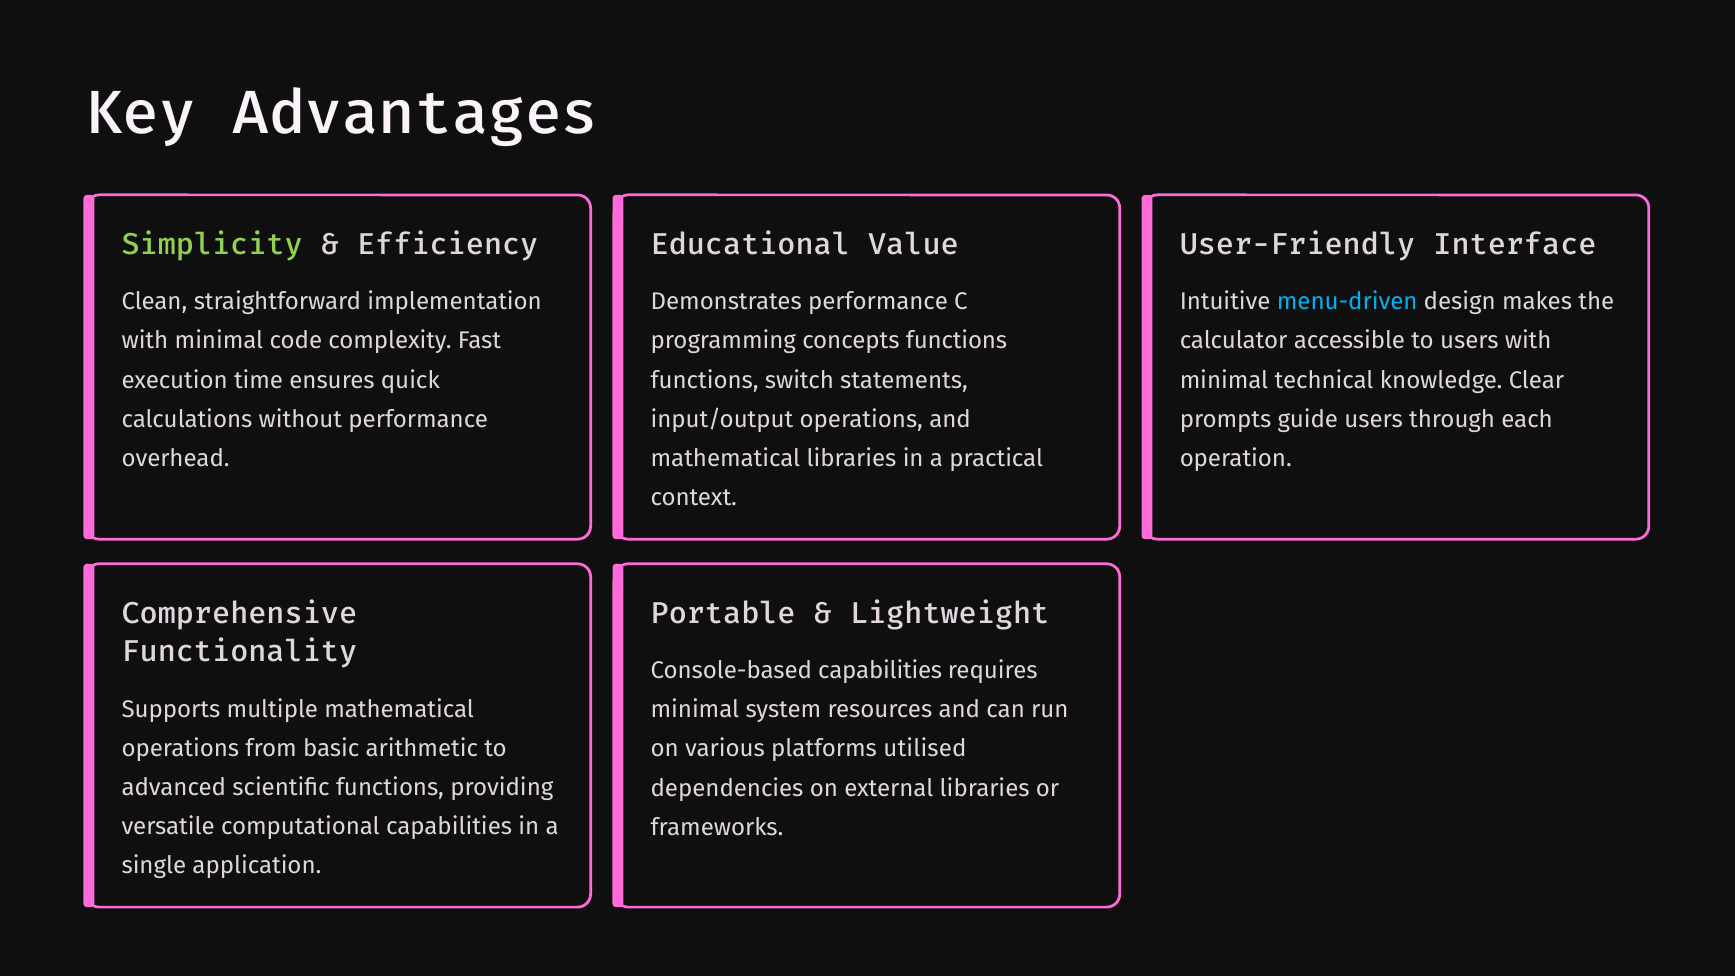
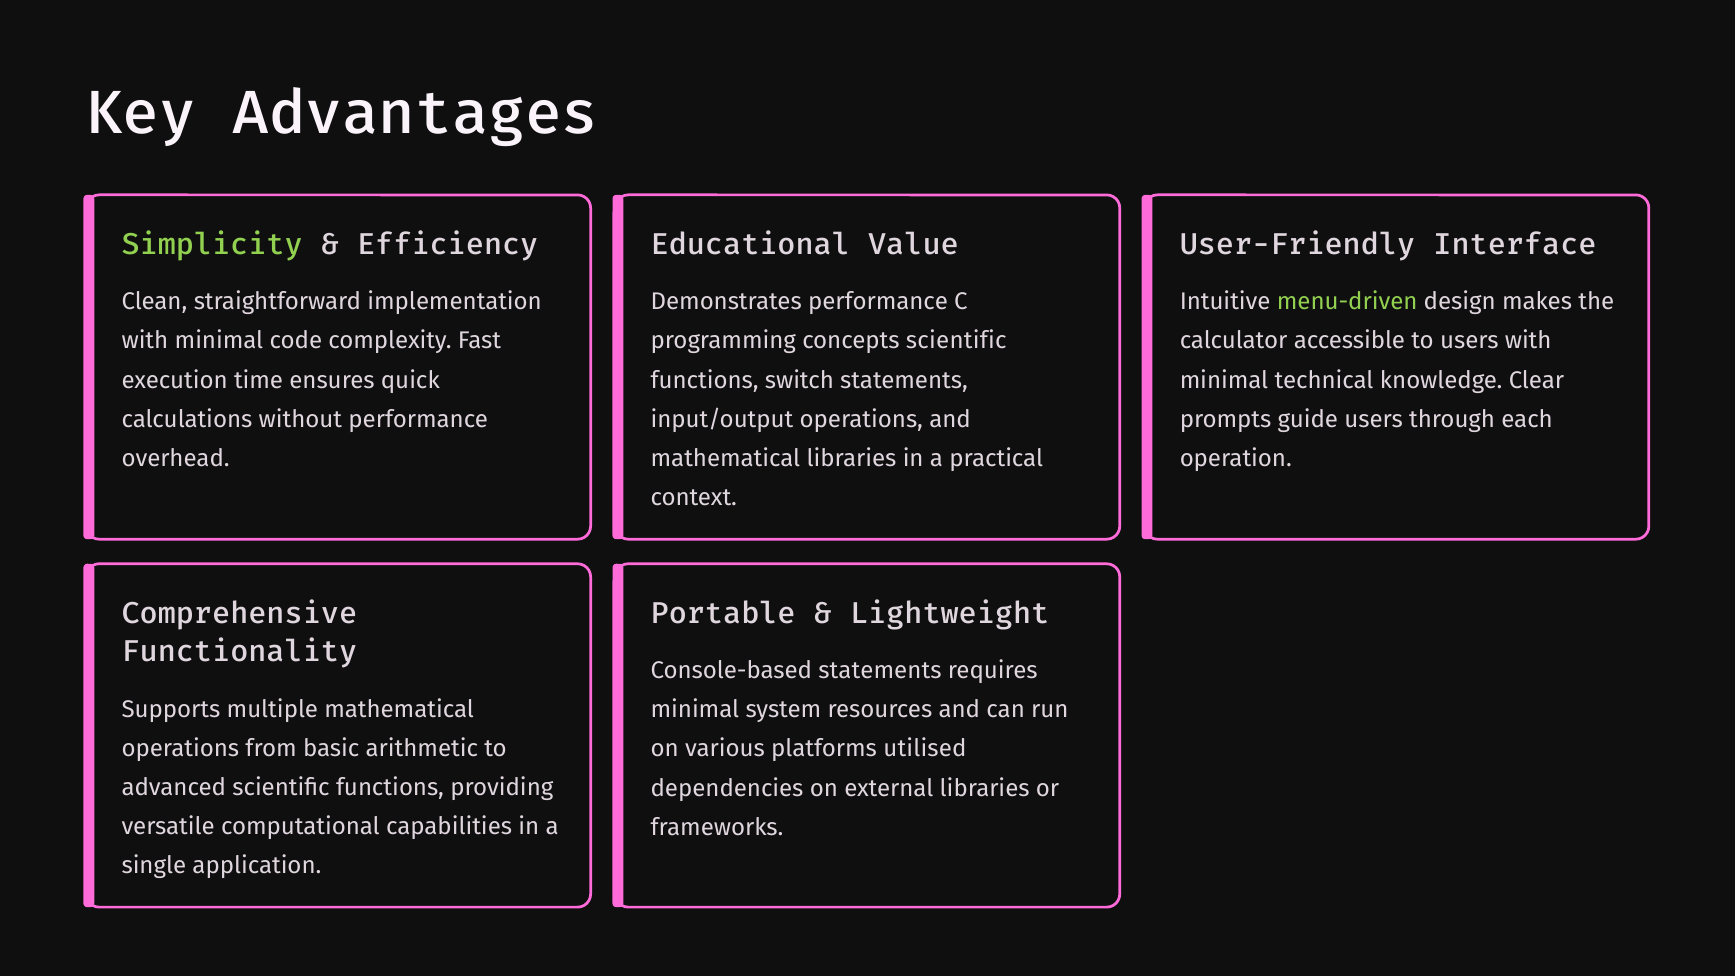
menu-driven colour: light blue -> light green
concepts functions: functions -> scientific
Console-based capabilities: capabilities -> statements
